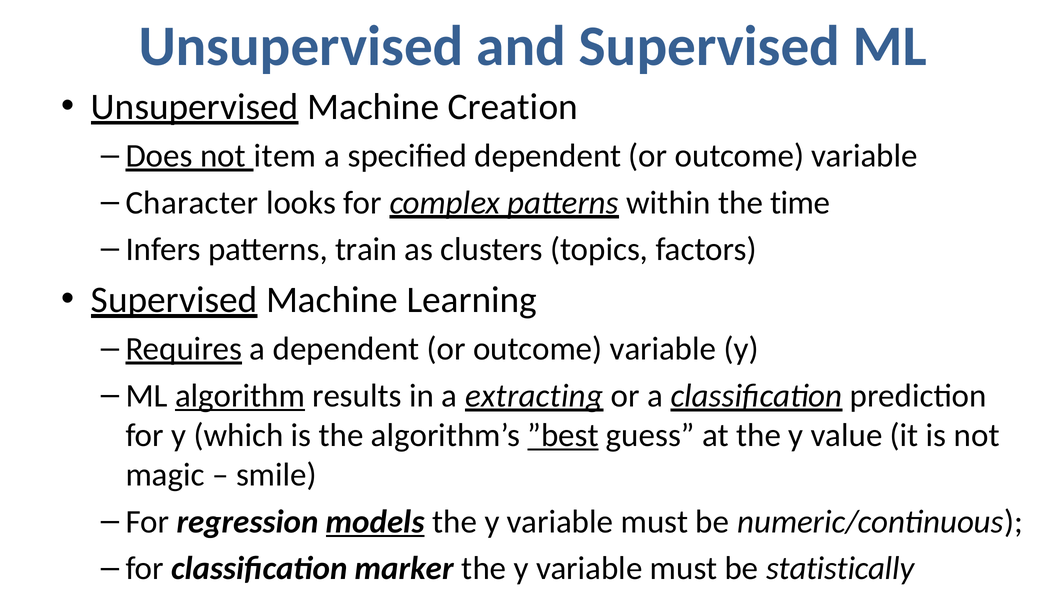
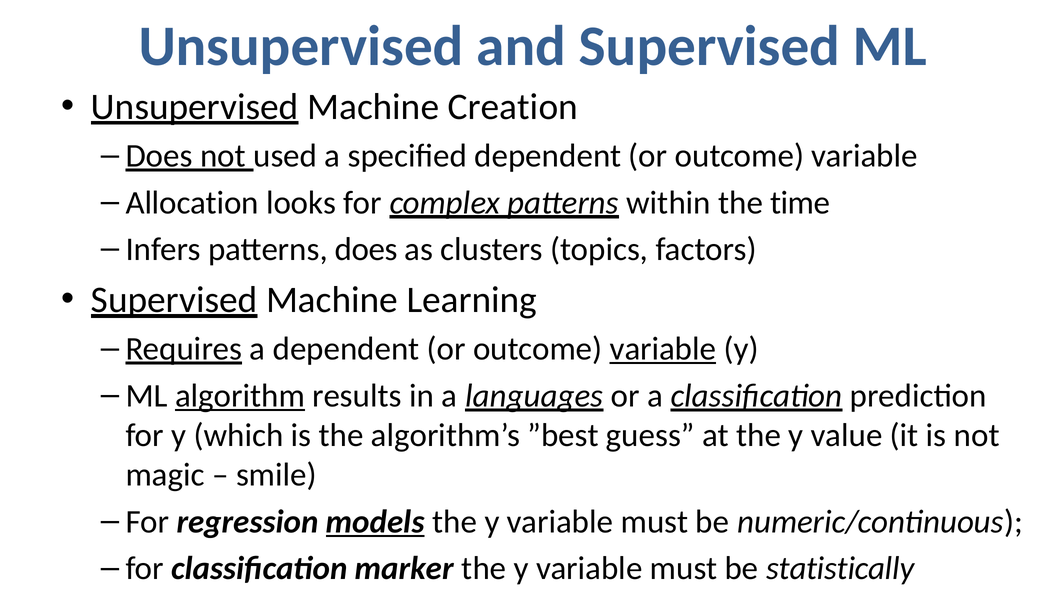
item: item -> used
Character: Character -> Allocation
patterns train: train -> does
variable at (663, 349) underline: none -> present
extracting: extracting -> languages
”best underline: present -> none
